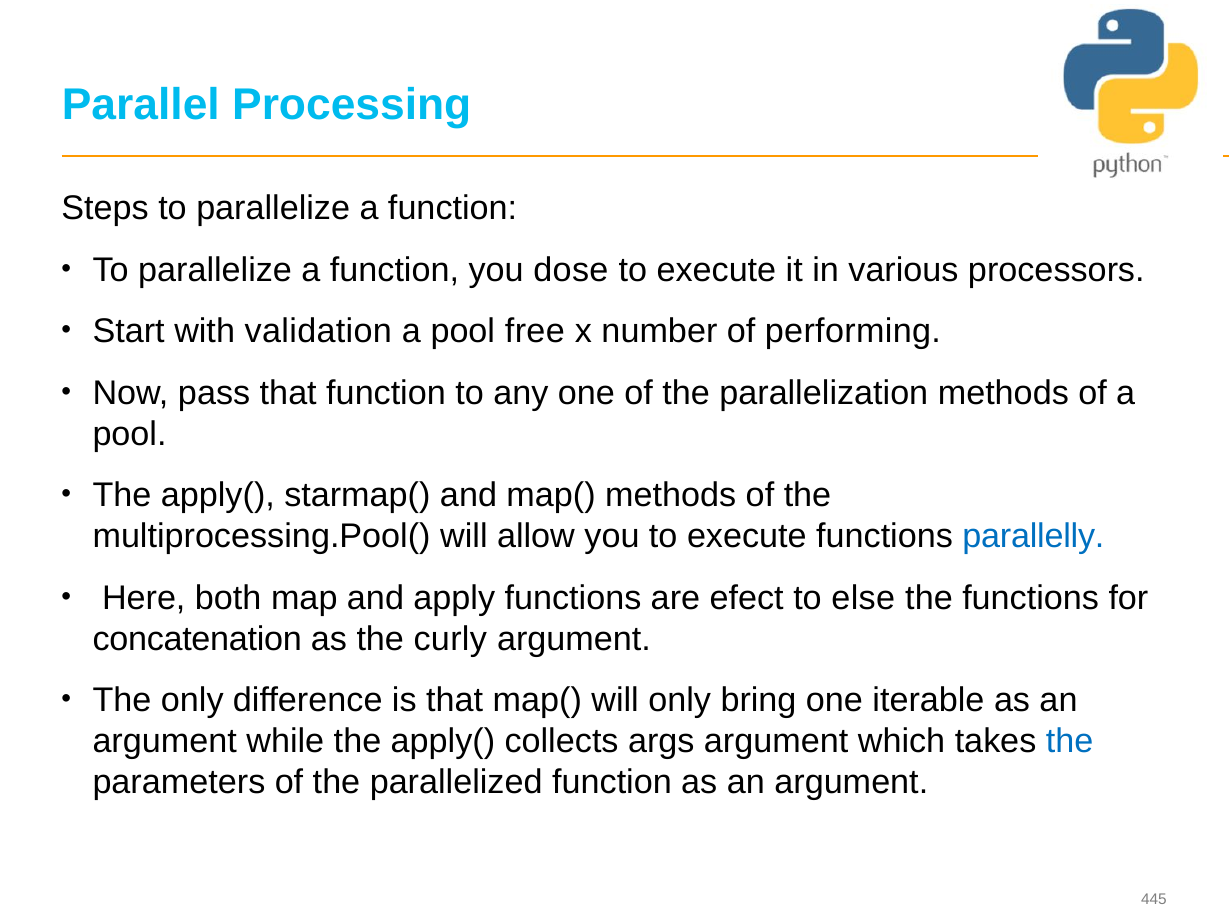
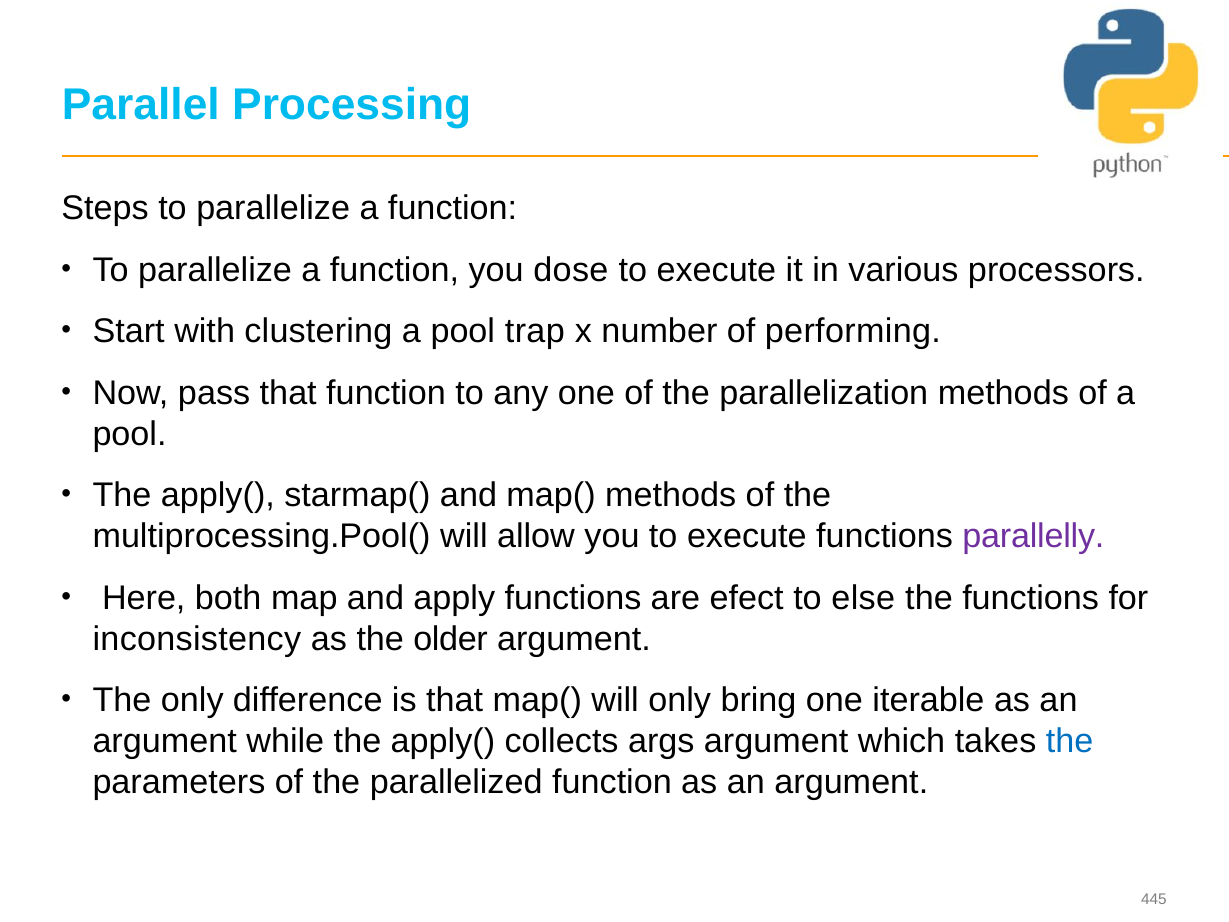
validation: validation -> clustering
free: free -> trap
parallelly colour: blue -> purple
concatenation: concatenation -> inconsistency
curly: curly -> older
